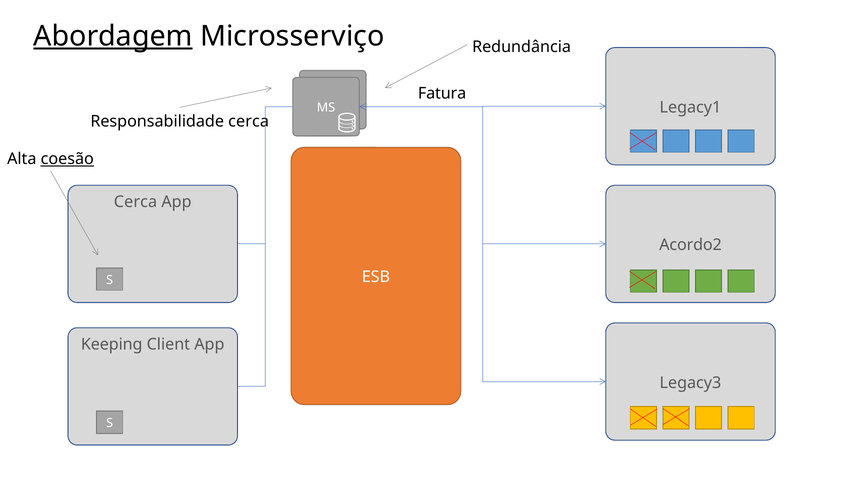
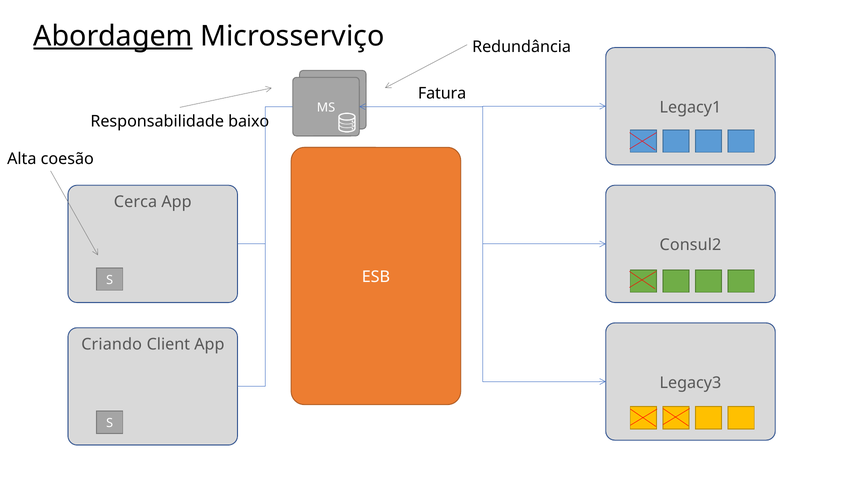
Responsabilidade cerca: cerca -> baixo
coesão underline: present -> none
Acordo2: Acordo2 -> Consul2
Keeping: Keeping -> Criando
